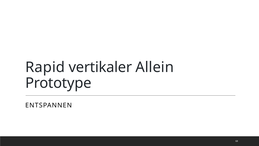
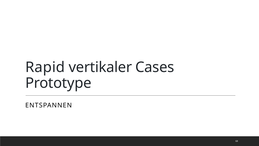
Allein: Allein -> Cases
